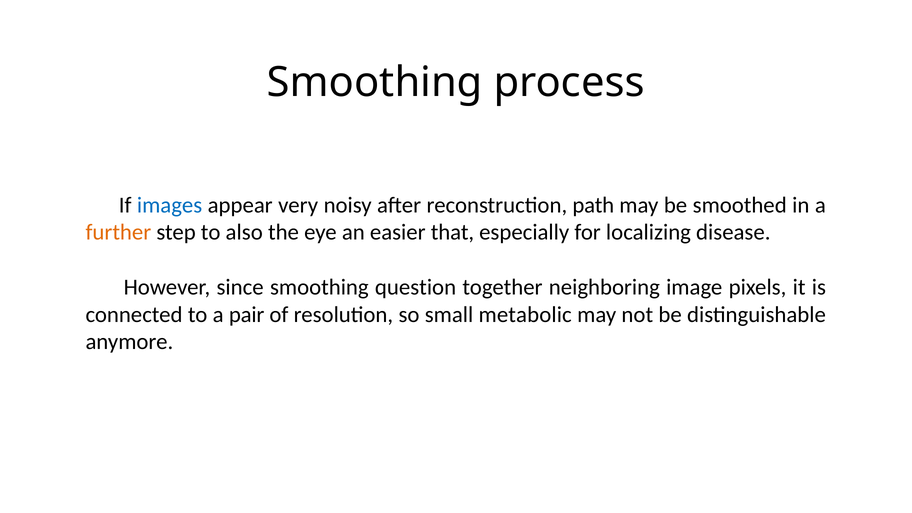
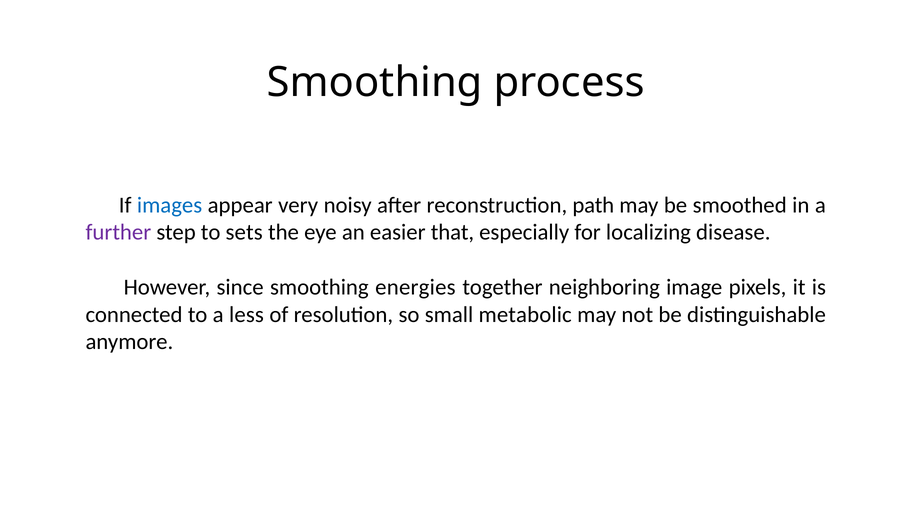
further colour: orange -> purple
also: also -> sets
question: question -> energies
pair: pair -> less
